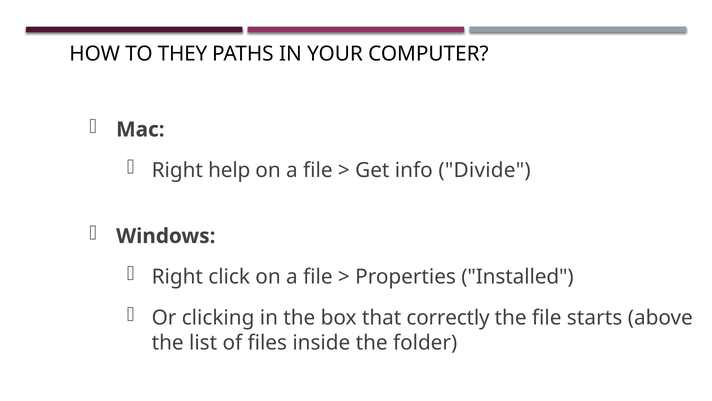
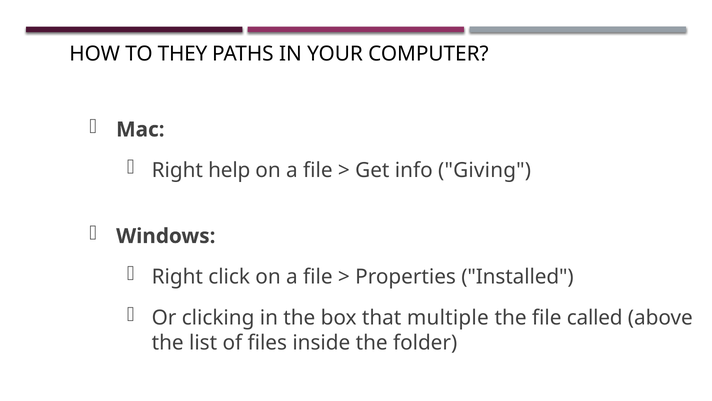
Divide: Divide -> Giving
correctly: correctly -> multiple
starts: starts -> called
